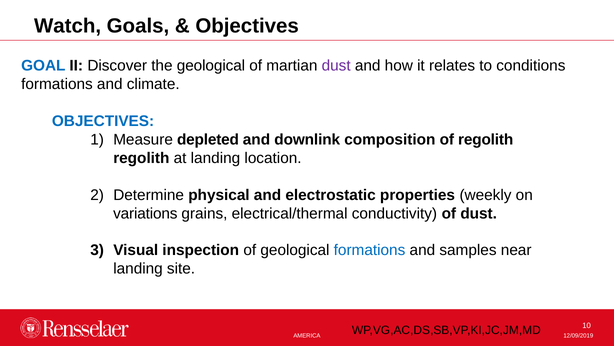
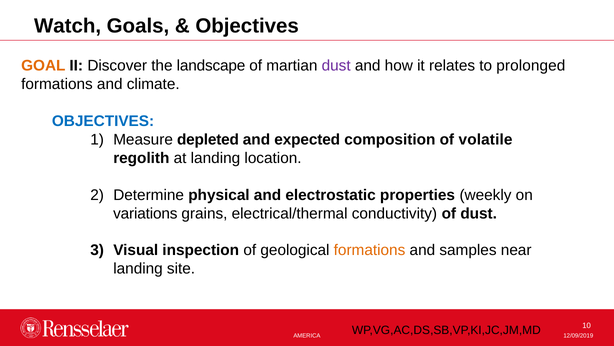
GOAL colour: blue -> orange
the geological: geological -> landscape
conditions: conditions -> prolonged
downlink: downlink -> expected
of regolith: regolith -> volatile
formations at (370, 250) colour: blue -> orange
